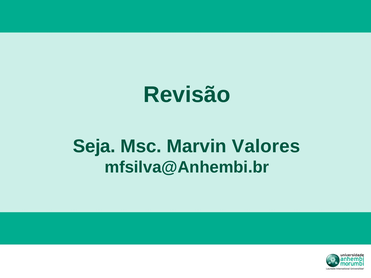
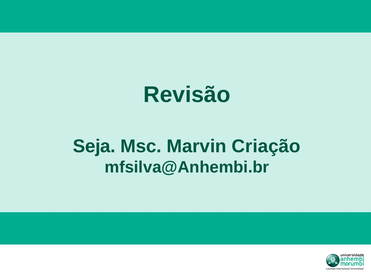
Valores: Valores -> Criação
